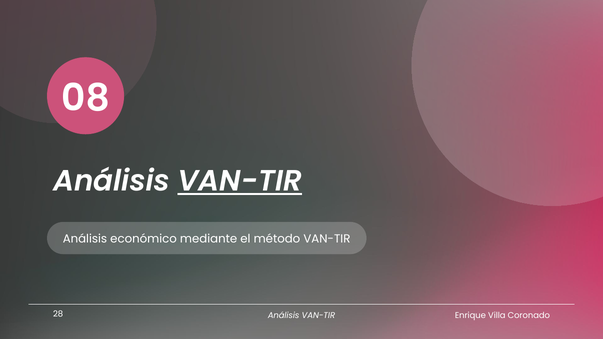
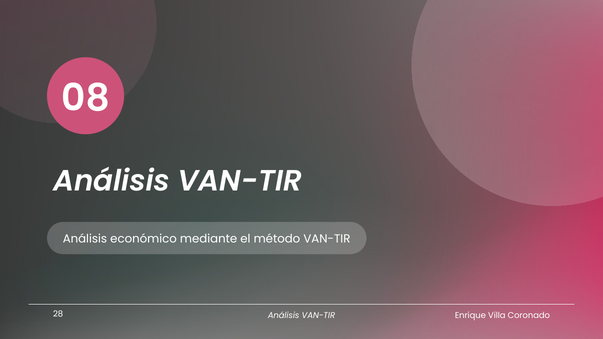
VAN-TIR at (240, 181) underline: present -> none
